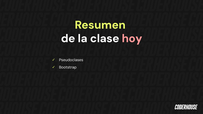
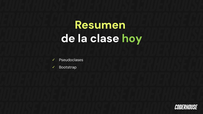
hoy colour: pink -> light green
